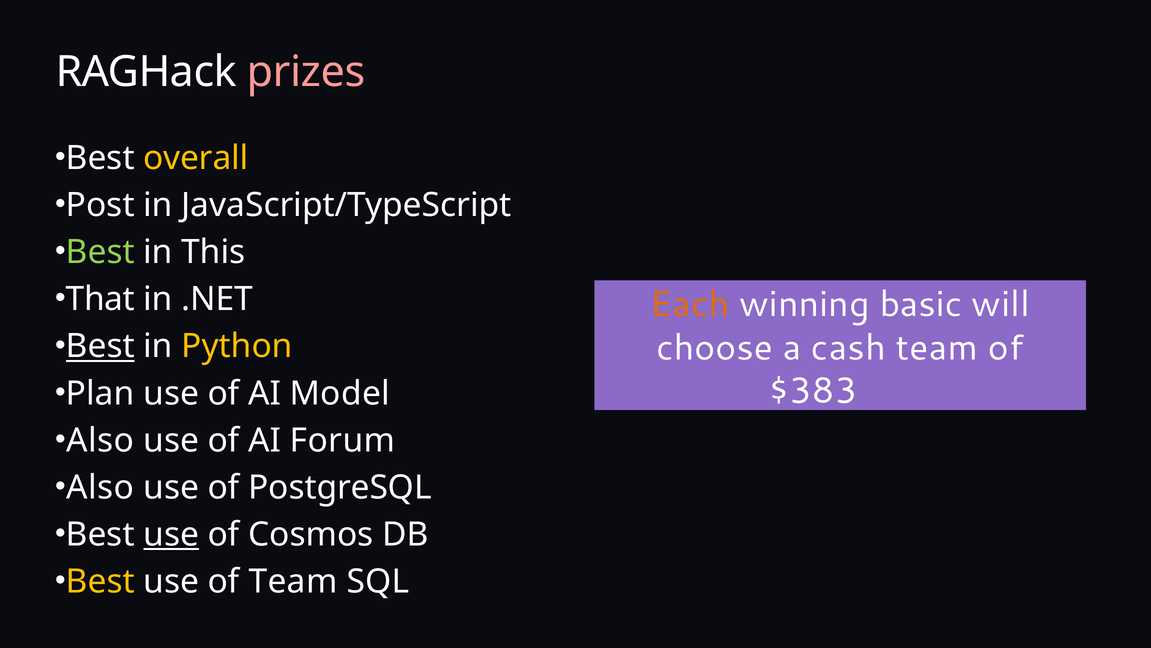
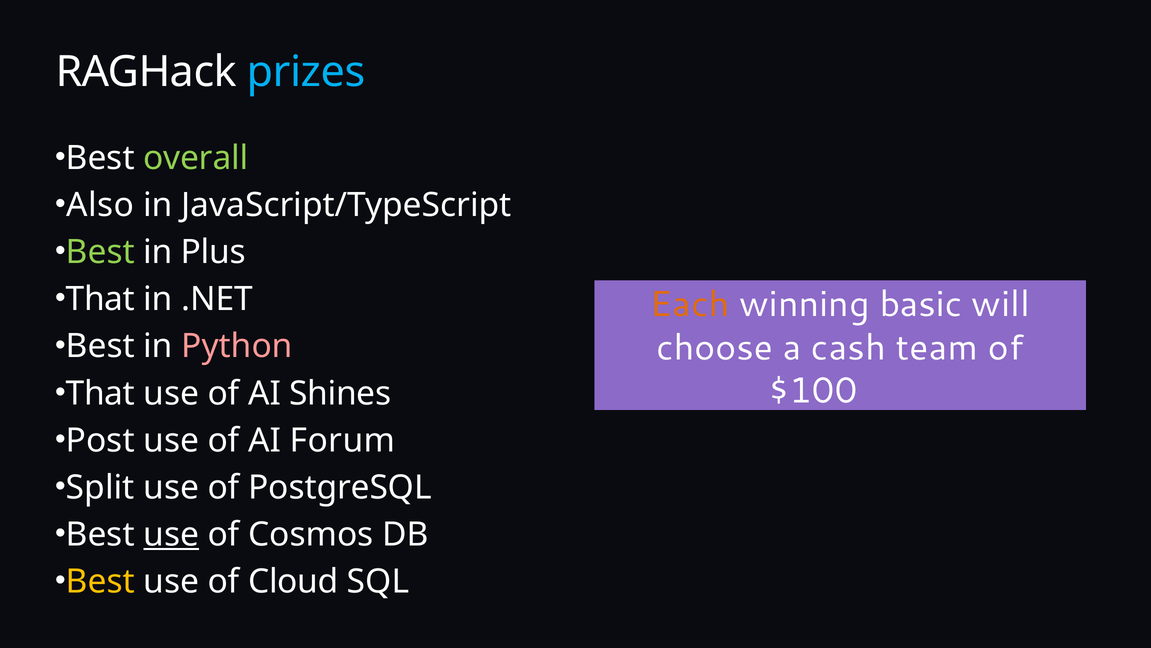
prizes colour: pink -> light blue
overall colour: yellow -> light green
Post: Post -> Also
This: This -> Plus
Best at (100, 346) underline: present -> none
Python colour: yellow -> pink
$383: $383 -> $100
Plan at (100, 393): Plan -> That
Model: Model -> Shines
Also at (100, 440): Also -> Post
Also at (100, 487): Also -> Split
of Team: Team -> Cloud
